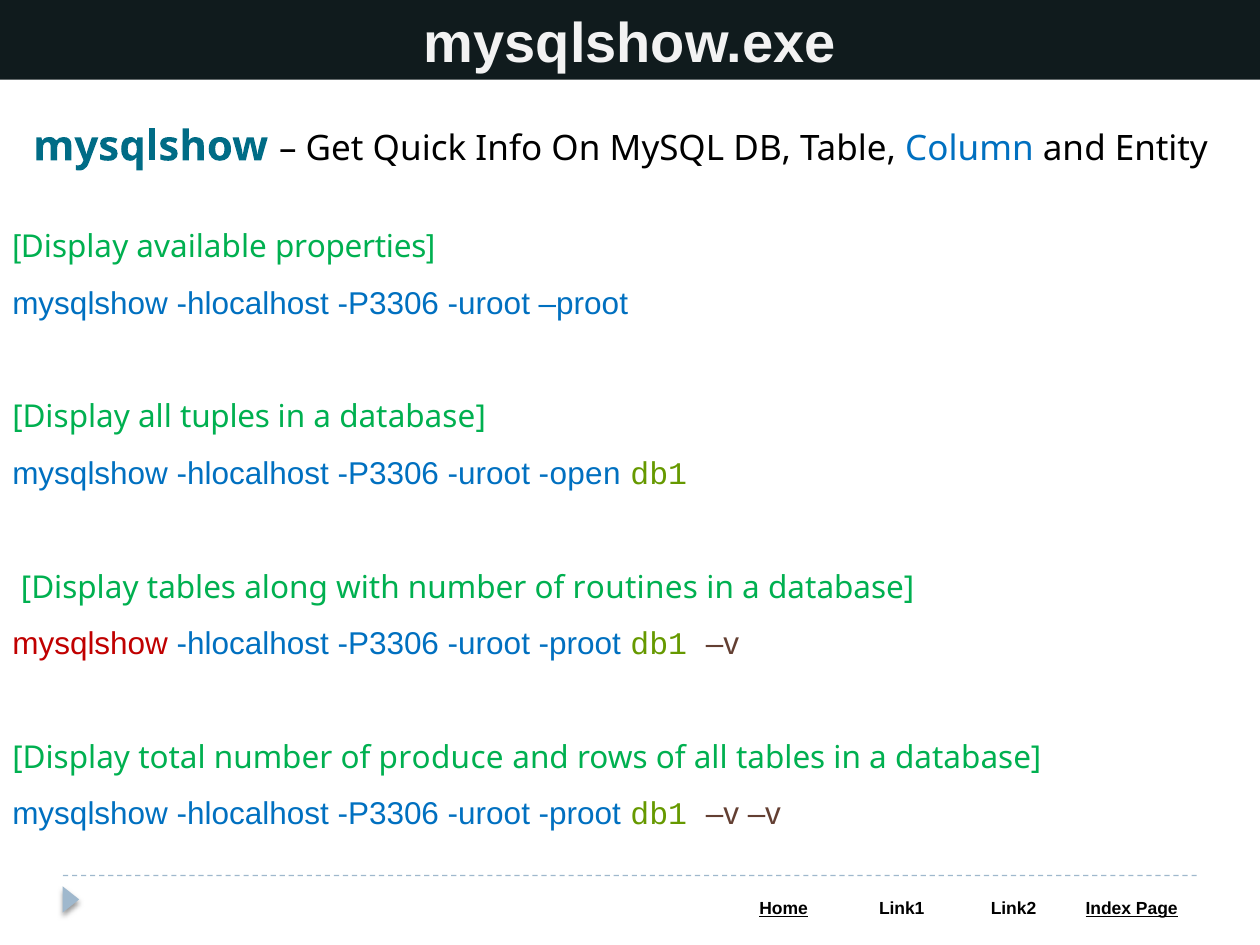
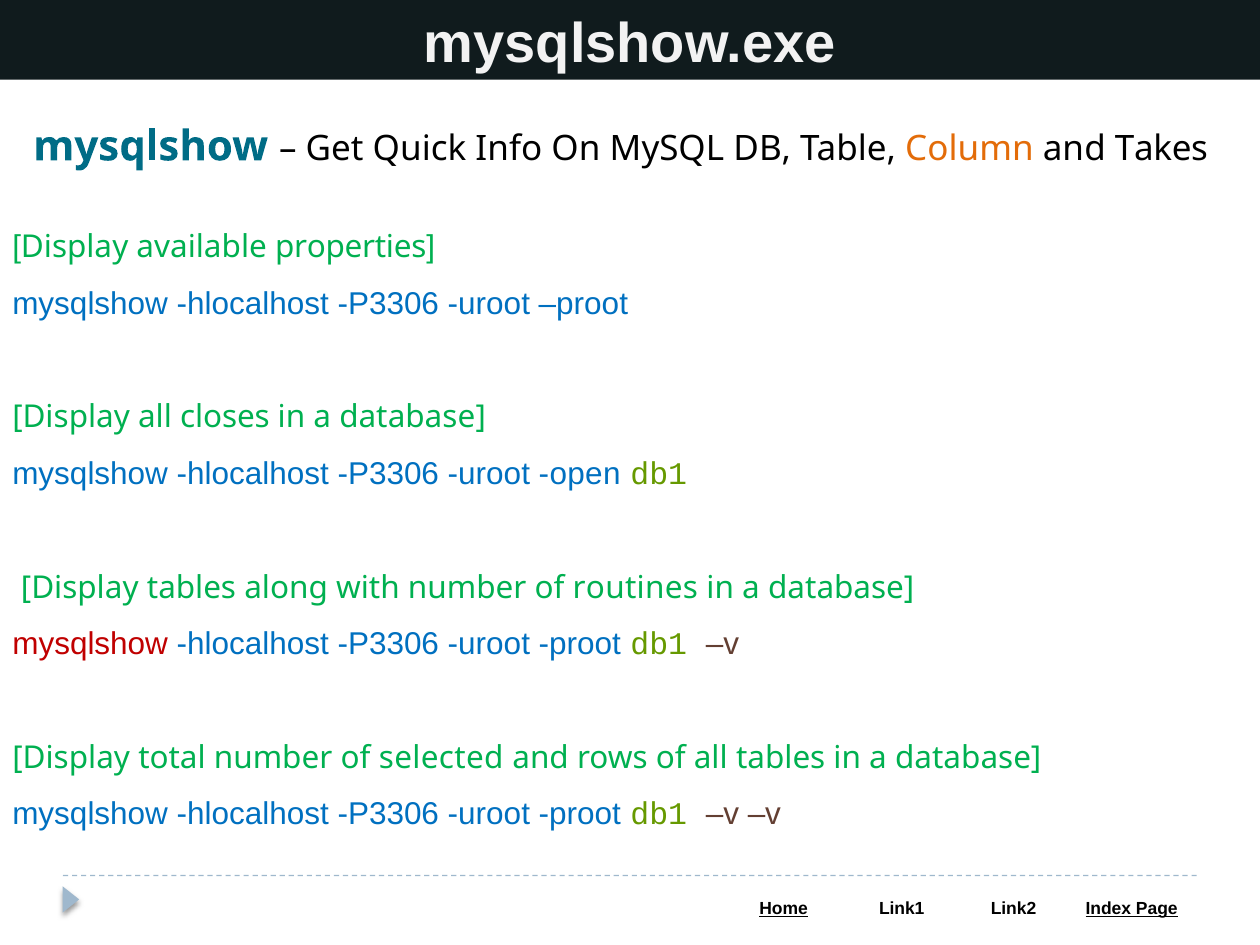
Column colour: blue -> orange
Entity: Entity -> Takes
tuples: tuples -> closes
produce: produce -> selected
